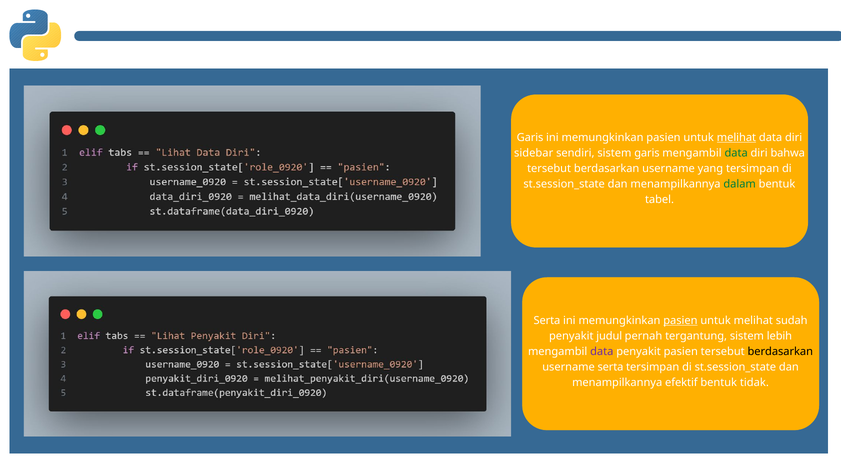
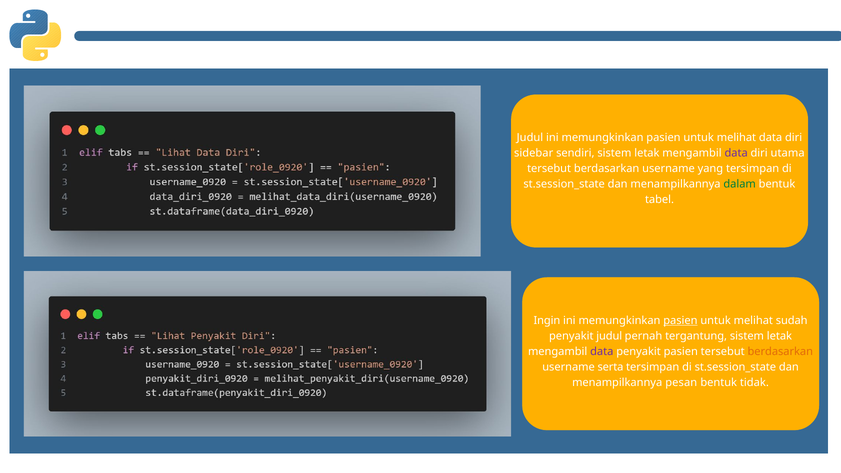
Garis at (530, 138): Garis -> Judul
melihat at (736, 138) underline: present -> none
sendiri sistem garis: garis -> letak
data at (736, 153) colour: green -> purple
bahwa: bahwa -> utama
Serta at (547, 320): Serta -> Ingin
lebih at (779, 336): lebih -> letak
berdasarkan at (780, 351) colour: black -> orange
efektif: efektif -> pesan
